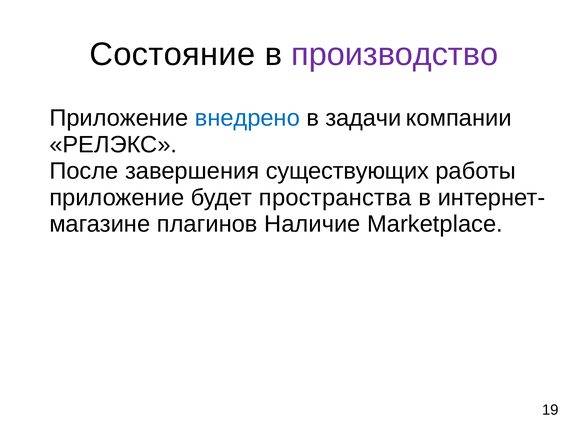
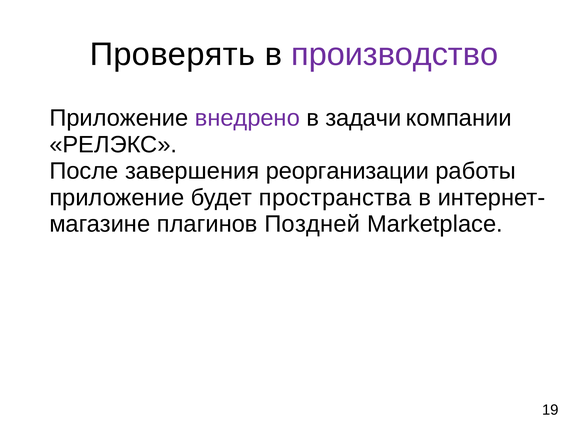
Состояние: Состояние -> Проверять
внедрено colour: blue -> purple
существующих: существующих -> реорганизации
Наличие: Наличие -> Поздней
